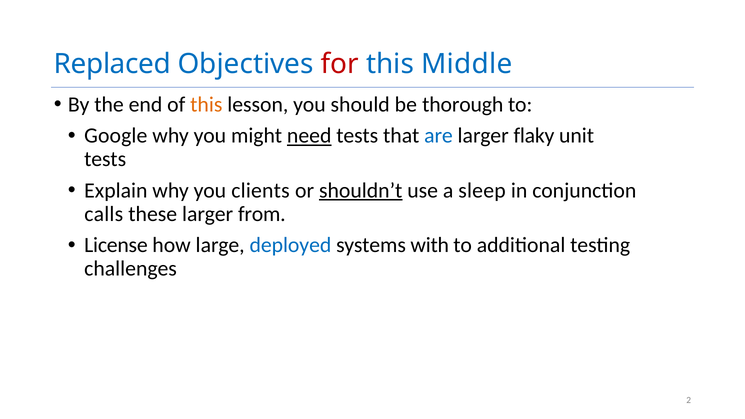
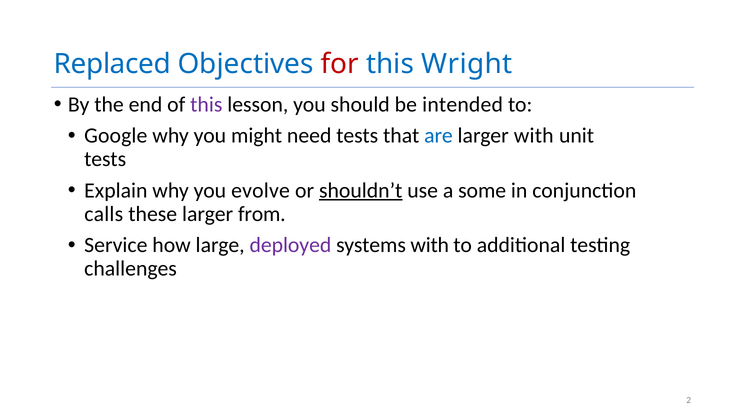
Middle: Middle -> Wright
this at (206, 105) colour: orange -> purple
thorough: thorough -> intended
need underline: present -> none
larger flaky: flaky -> with
clients: clients -> evolve
sleep: sleep -> some
License: License -> Service
deployed colour: blue -> purple
